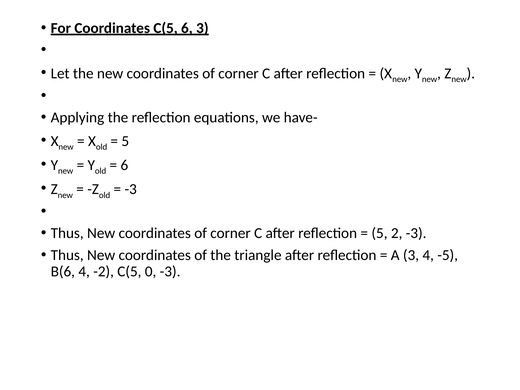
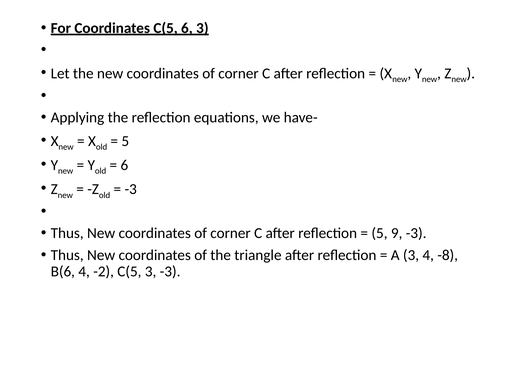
2: 2 -> 9
-5: -5 -> -8
C(5 0: 0 -> 3
